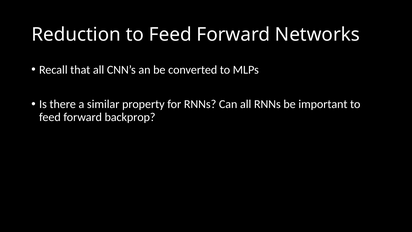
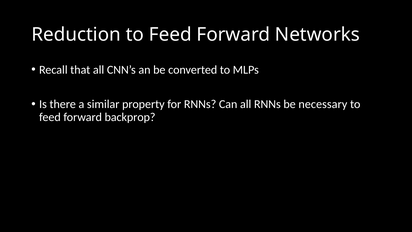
important: important -> necessary
